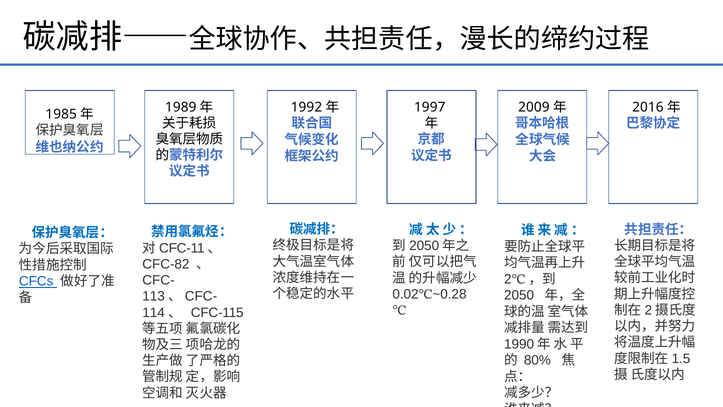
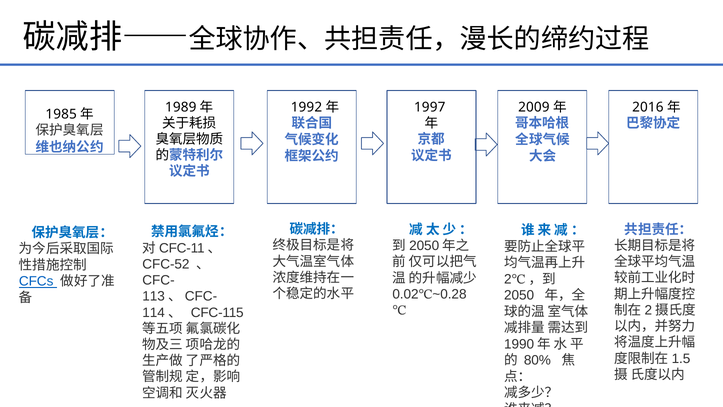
CFC-82: CFC-82 -> CFC-52
